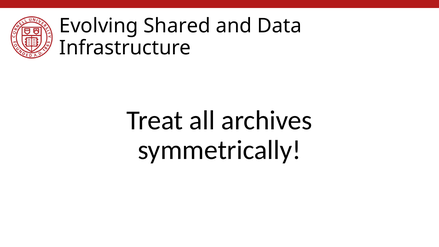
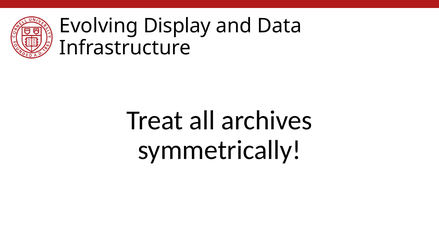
Shared: Shared -> Display
